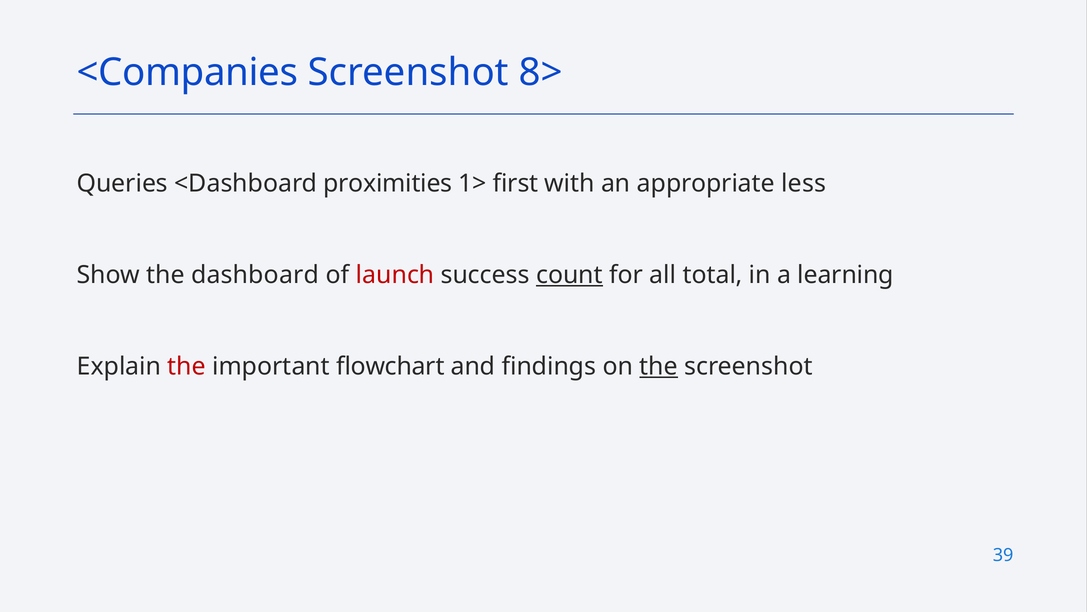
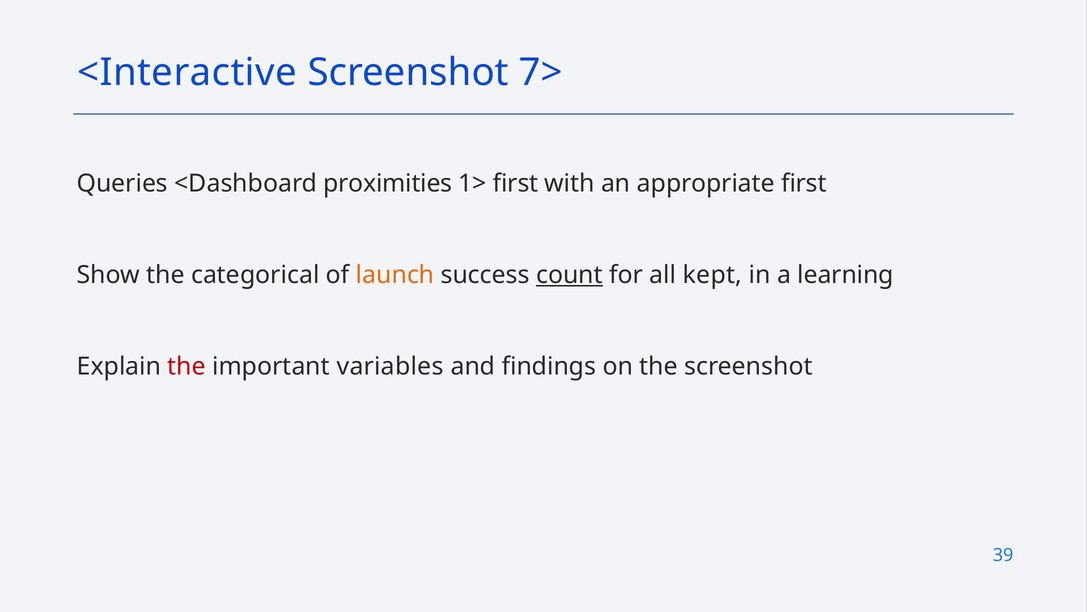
<Companies: <Companies -> <Interactive
8>: 8> -> 7>
appropriate less: less -> first
dashboard: dashboard -> categorical
launch colour: red -> orange
total: total -> kept
flowchart: flowchart -> variables
the at (659, 366) underline: present -> none
